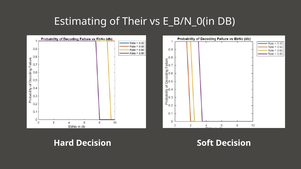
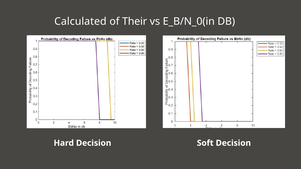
Estimating: Estimating -> Calculated
